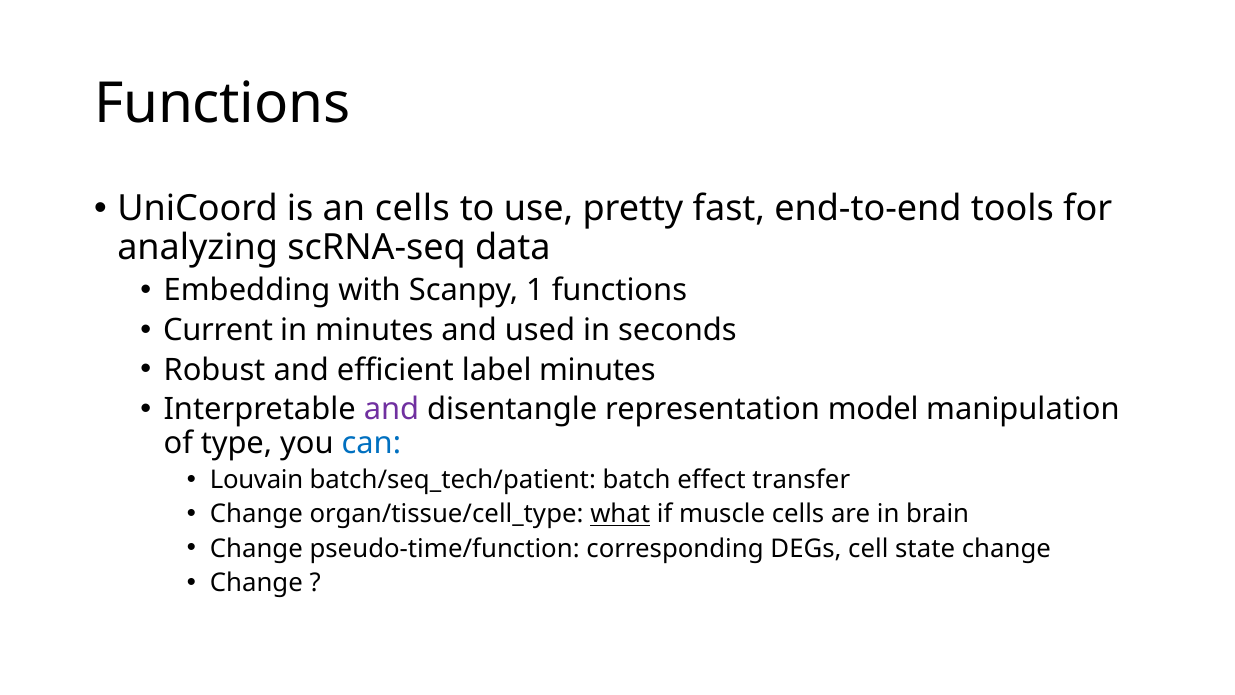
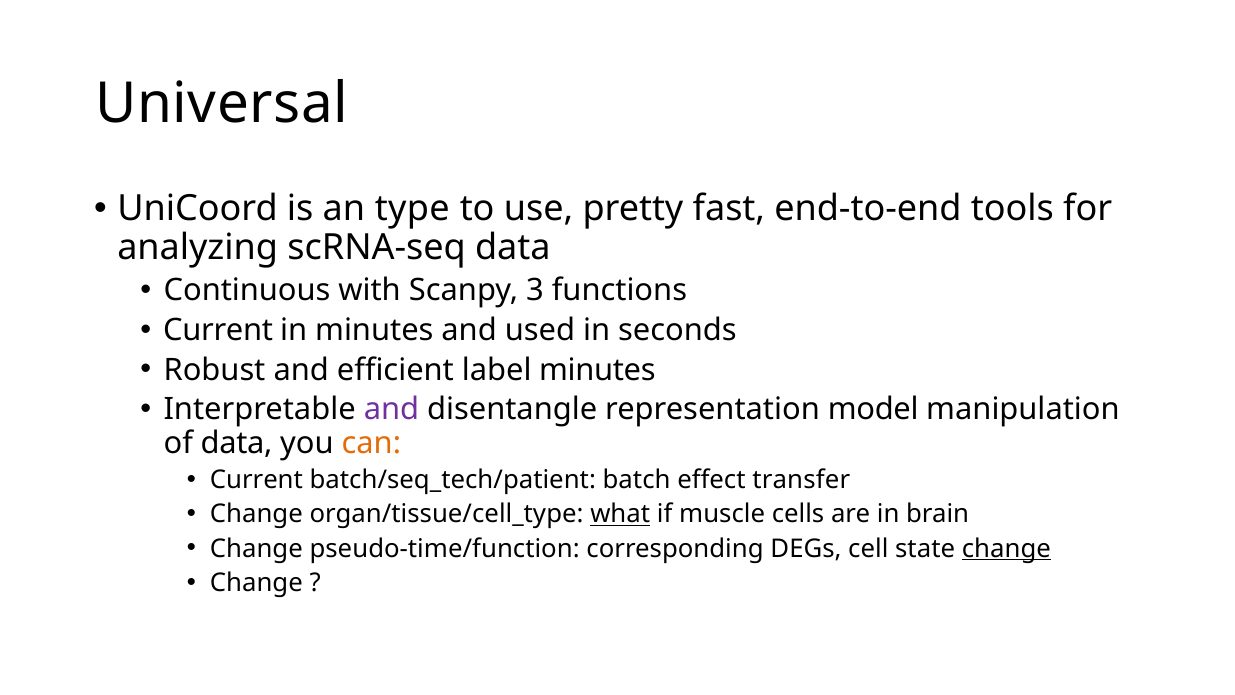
Functions at (222, 104): Functions -> Universal
an cells: cells -> type
Embedding: Embedding -> Continuous
1: 1 -> 3
of type: type -> data
can colour: blue -> orange
Louvain at (257, 480): Louvain -> Current
change at (1006, 548) underline: none -> present
